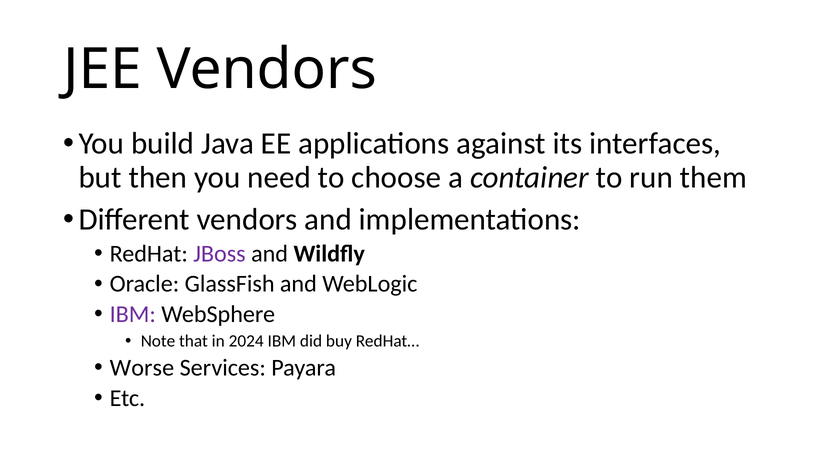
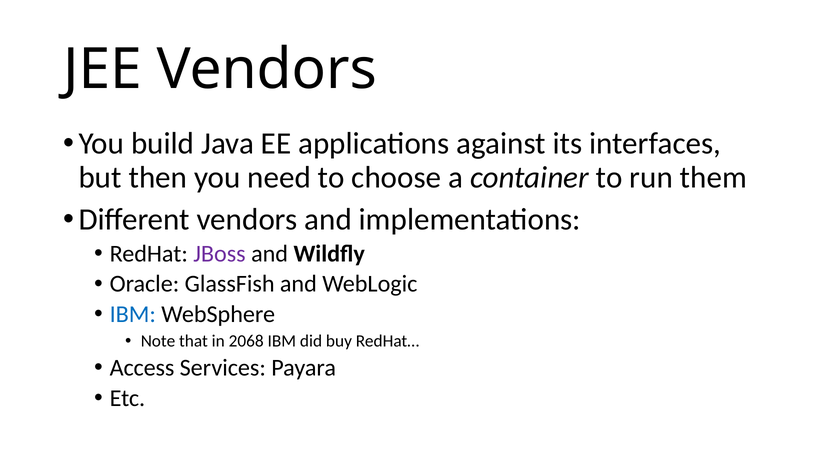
IBM at (133, 314) colour: purple -> blue
2024: 2024 -> 2068
Worse: Worse -> Access
